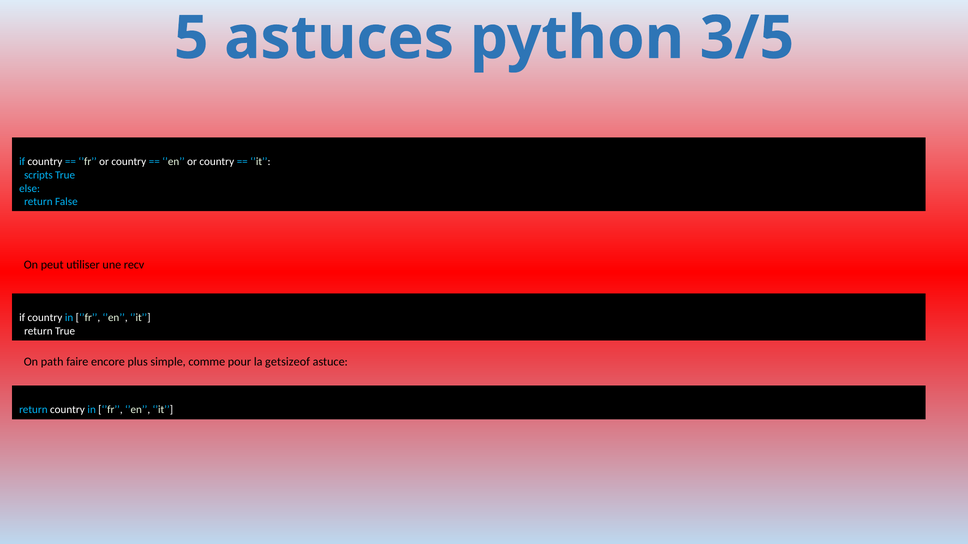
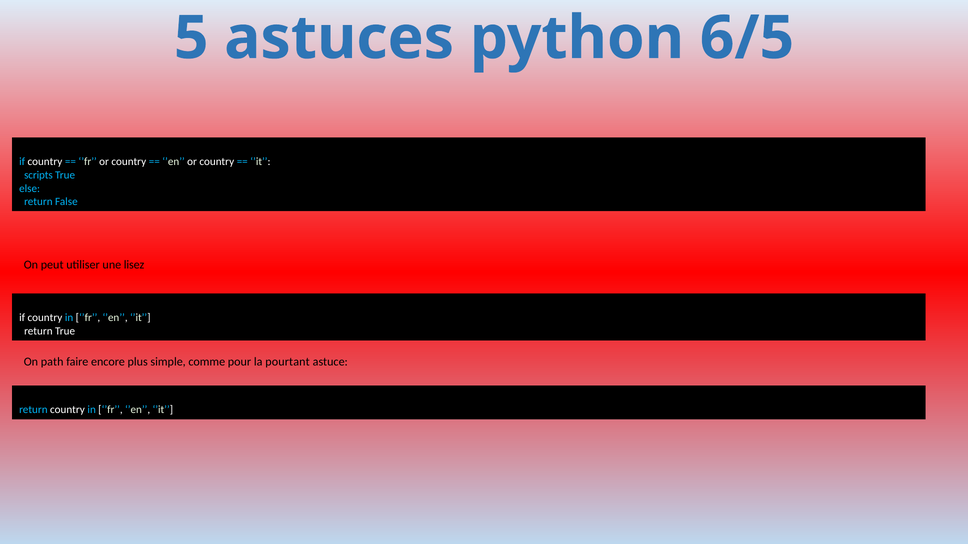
3/5: 3/5 -> 6/5
recv: recv -> lisez
getsizeof: getsizeof -> pourtant
